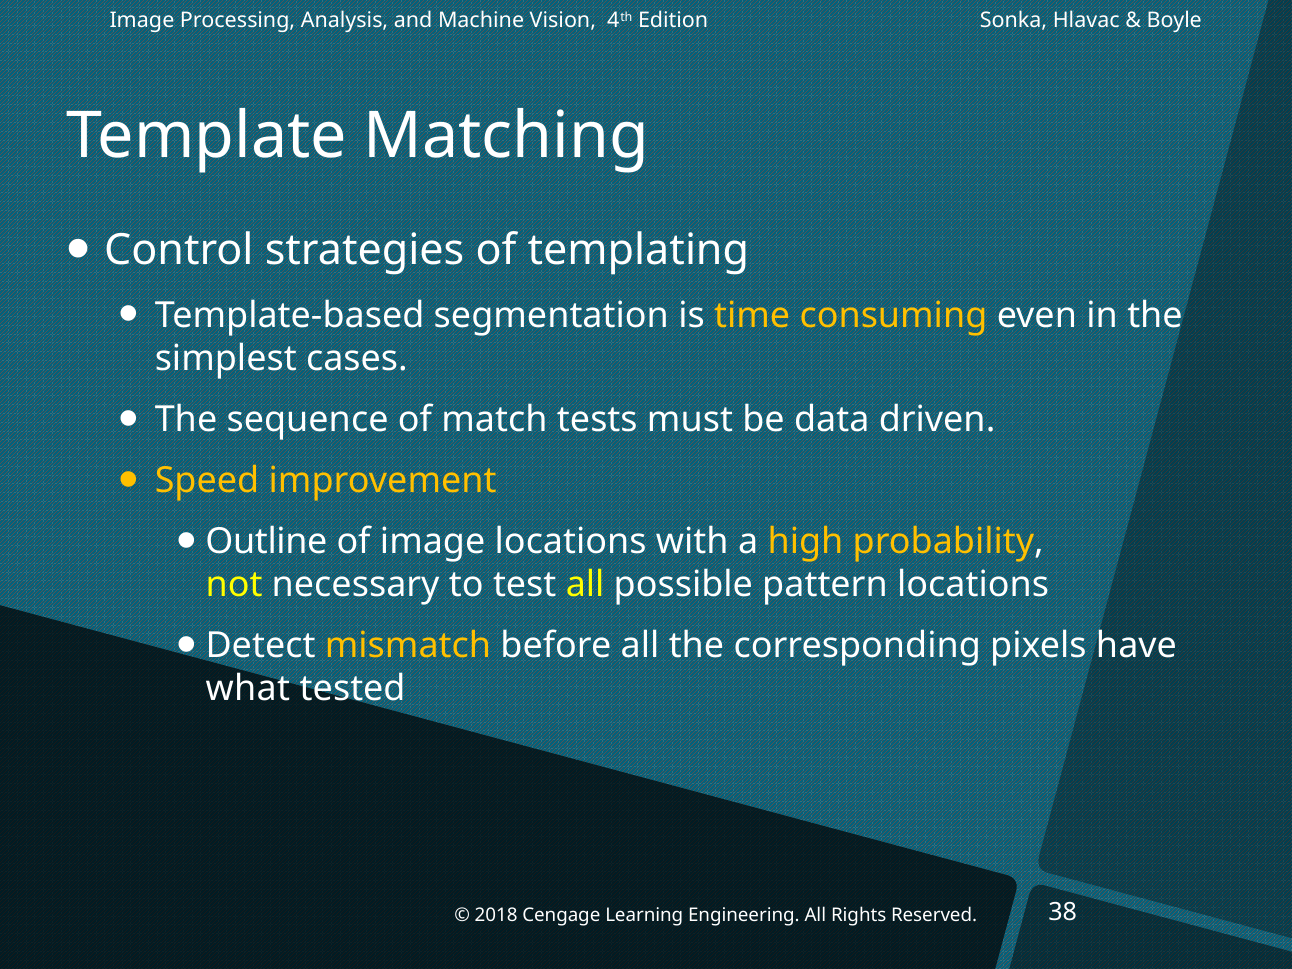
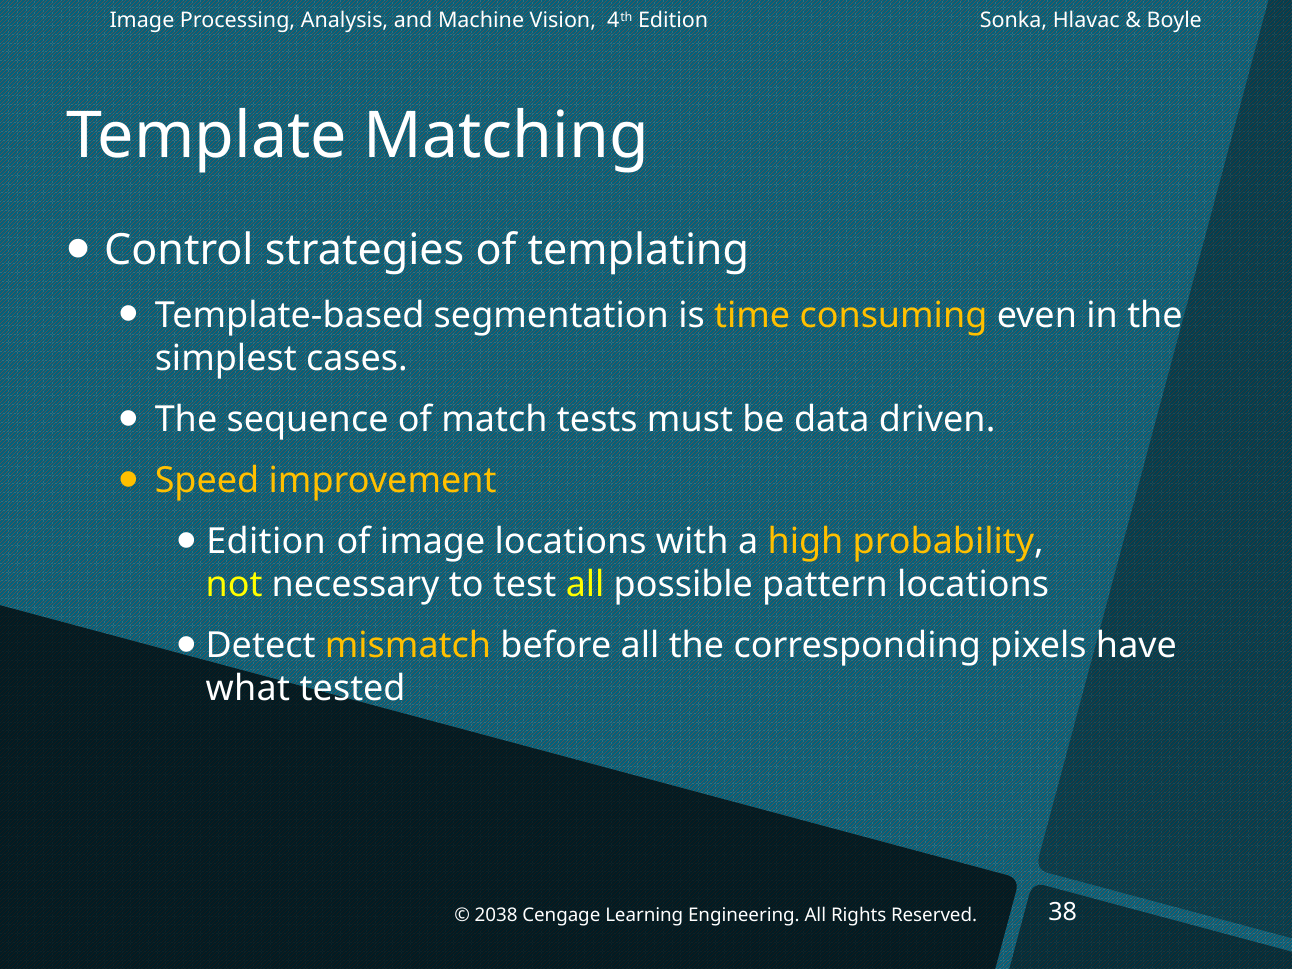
Outline at (266, 542): Outline -> Edition
2018: 2018 -> 2038
